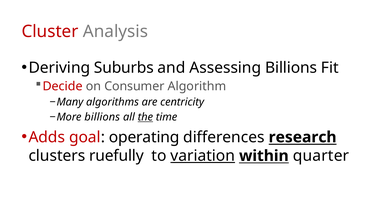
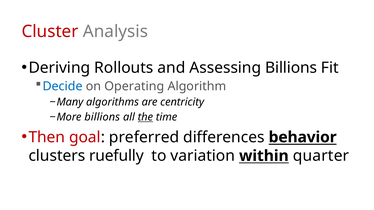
Suburbs: Suburbs -> Rollouts
Decide colour: red -> blue
Consumer: Consumer -> Operating
Adds: Adds -> Then
operating: operating -> preferred
research: research -> behavior
variation underline: present -> none
